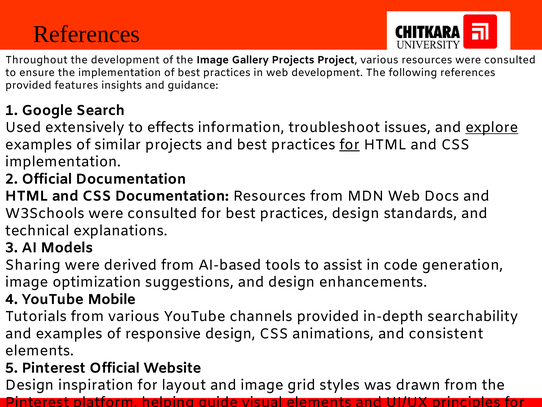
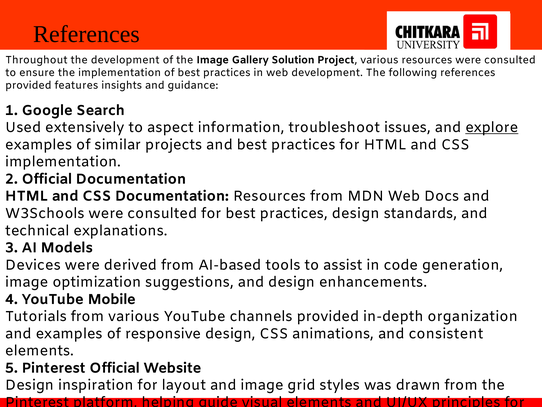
Gallery Projects: Projects -> Solution
effects: effects -> aspect
for at (350, 145) underline: present -> none
Sharing: Sharing -> Devices
searchability: searchability -> organization
